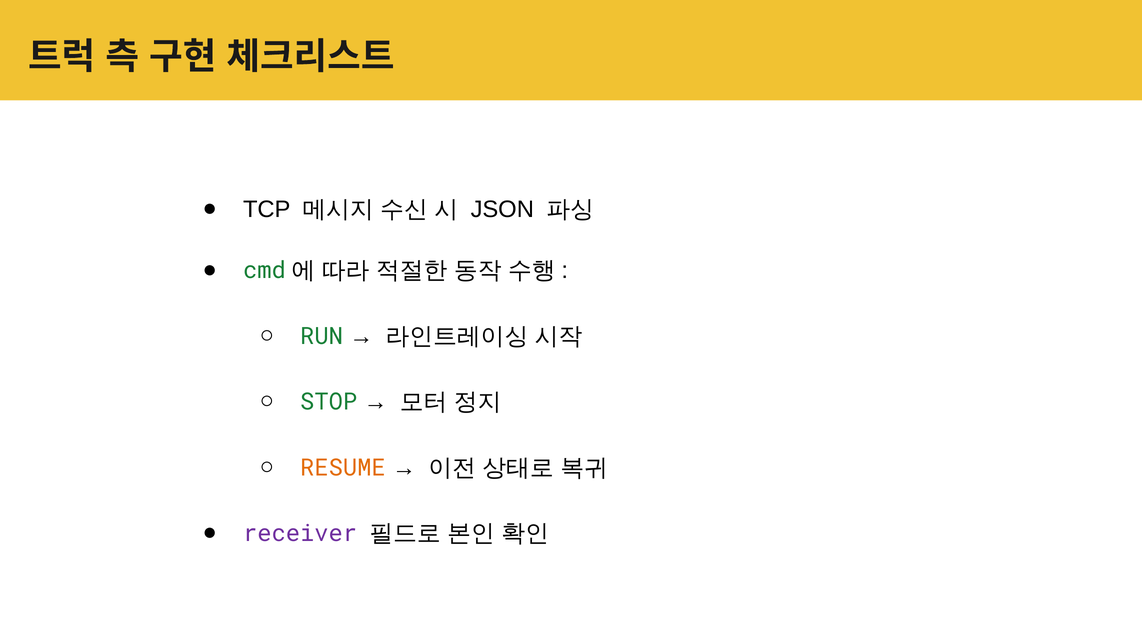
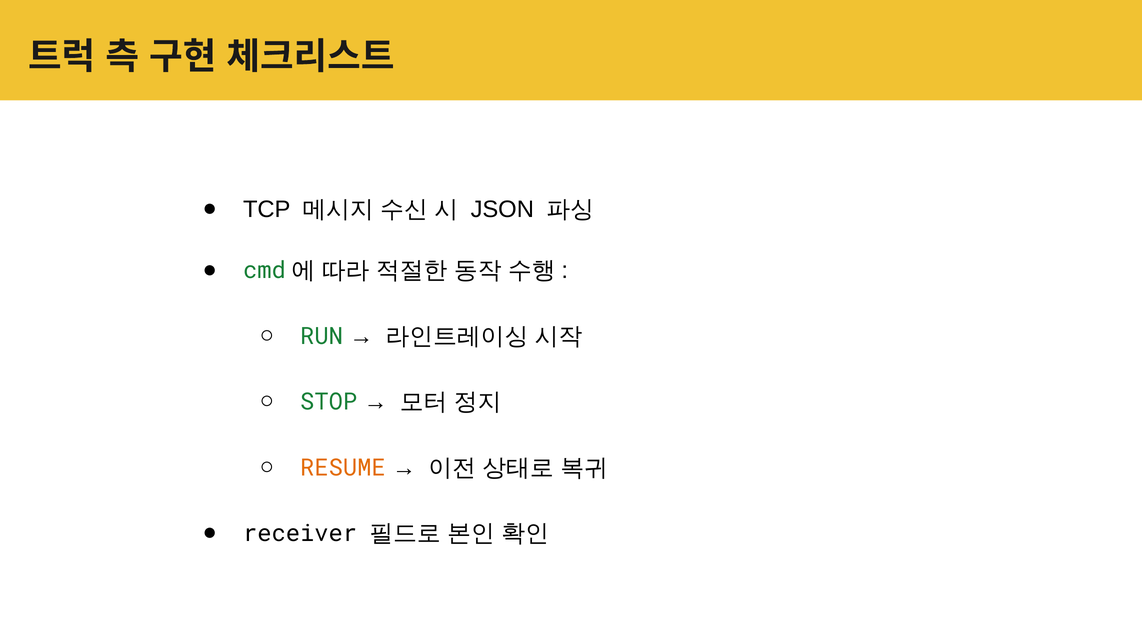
receiver colour: purple -> black
